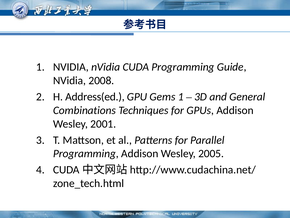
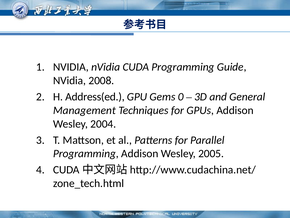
Gems 1: 1 -> 0
Combinations: Combinations -> Management
2001: 2001 -> 2004
